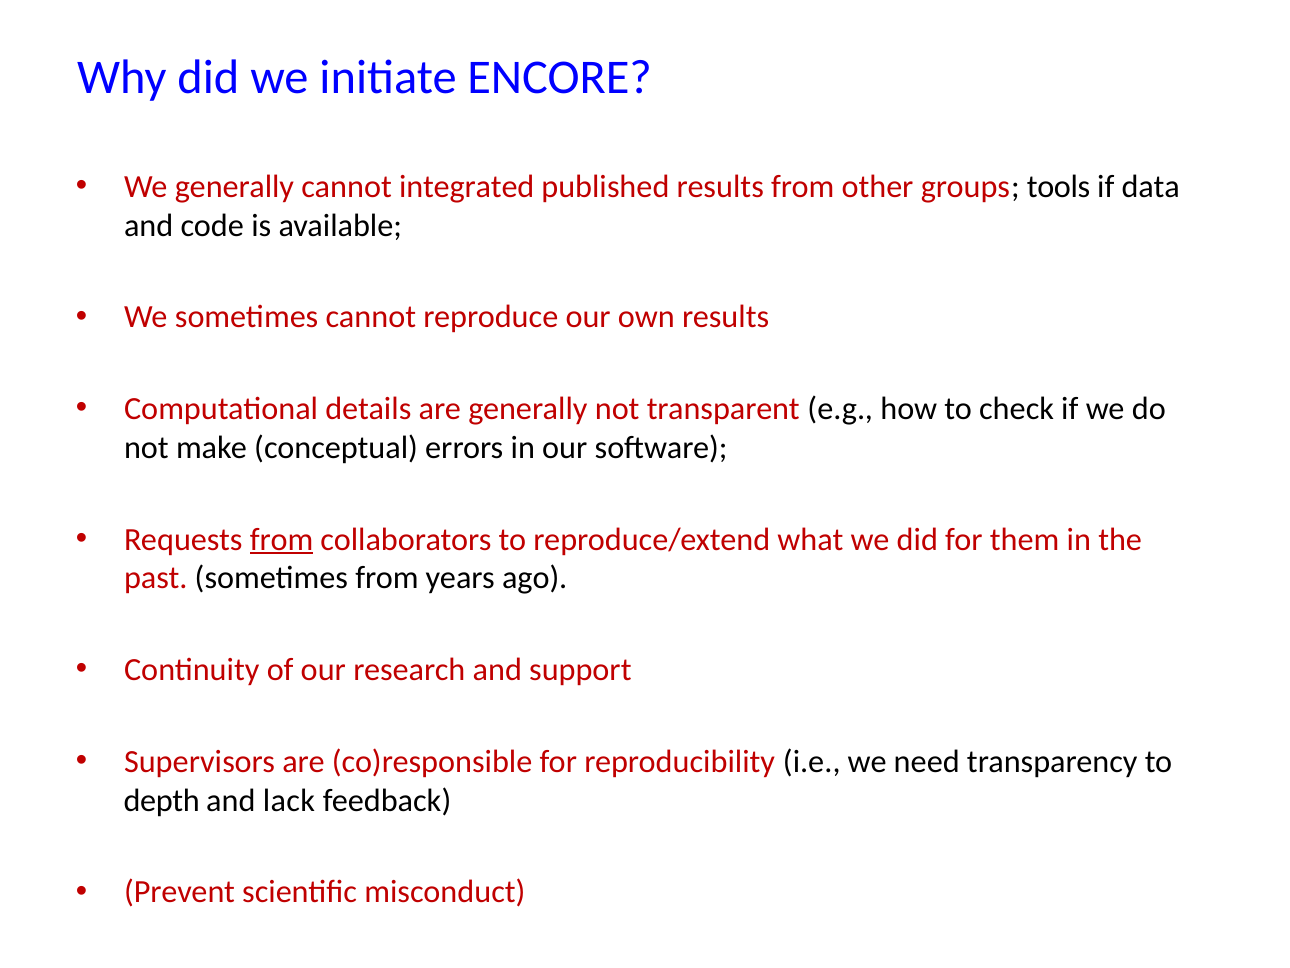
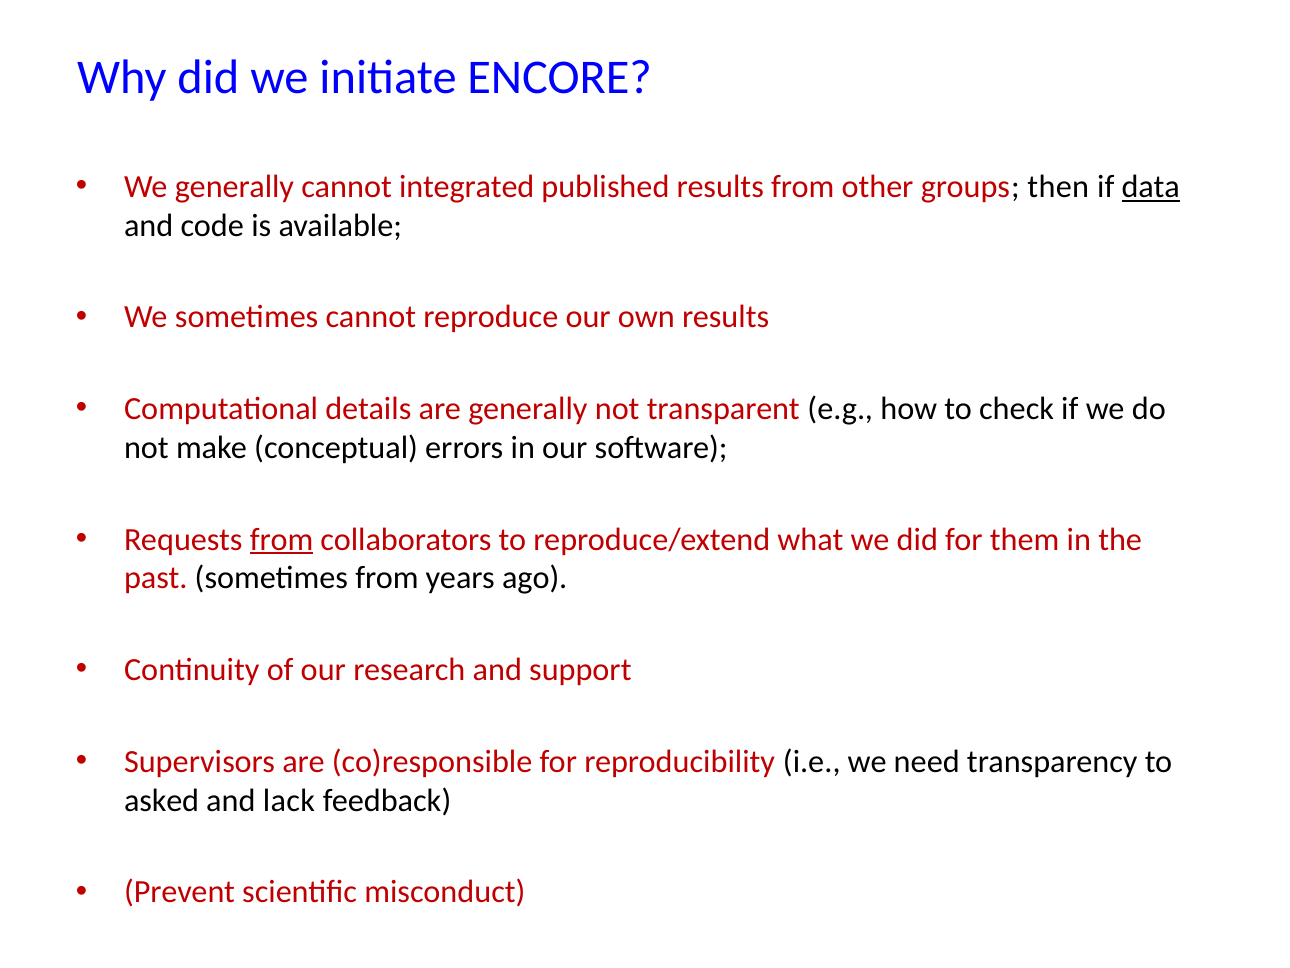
tools: tools -> then
data underline: none -> present
depth: depth -> asked
